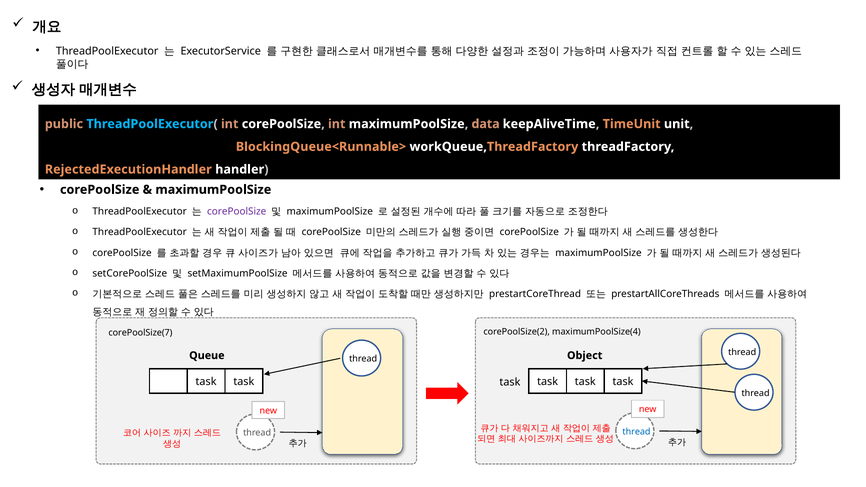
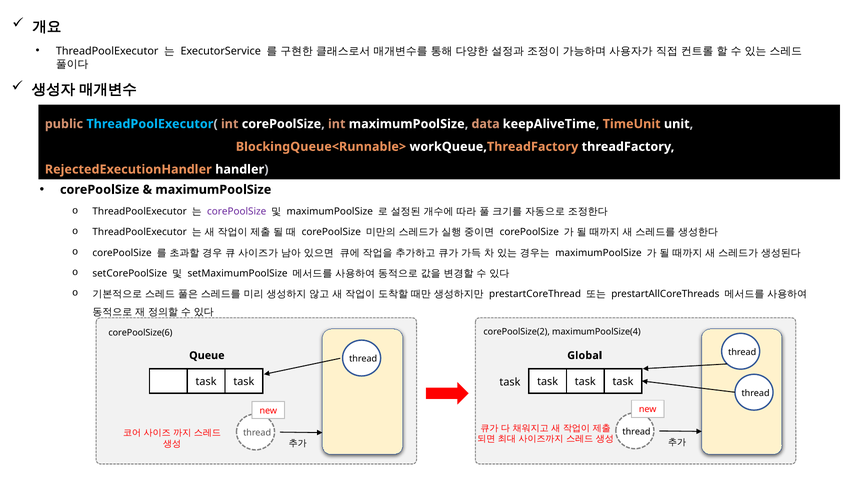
corePoolSize(7: corePoolSize(7 -> corePoolSize(6
Object: Object -> Global
thread at (636, 432) colour: blue -> black
